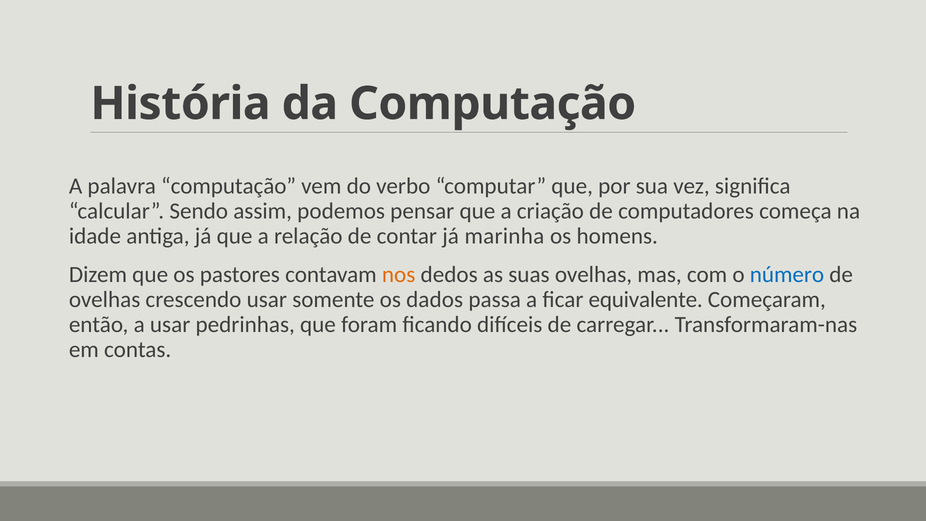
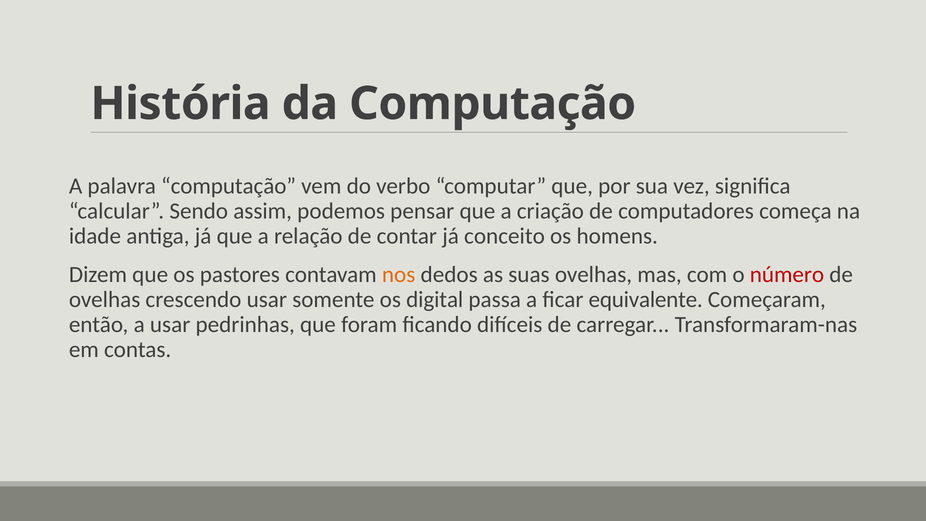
marinha: marinha -> conceito
número colour: blue -> red
dados: dados -> digital
